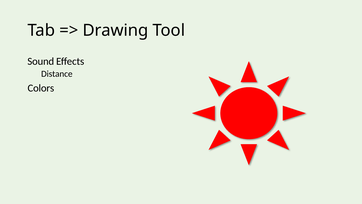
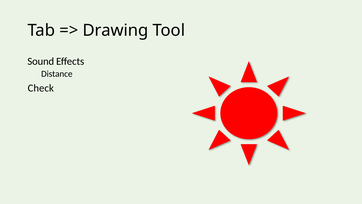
Colors: Colors -> Check
